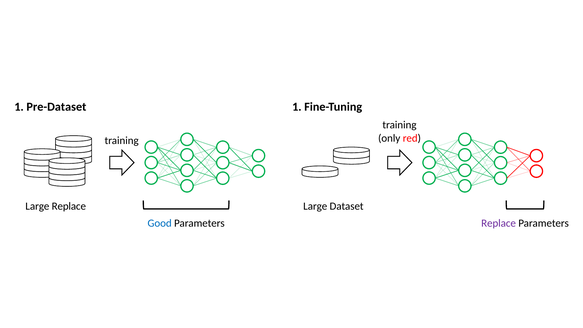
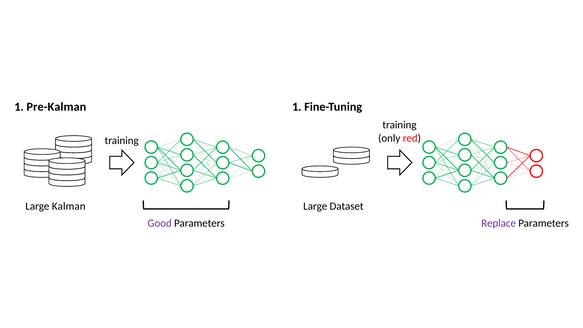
Pre-Dataset: Pre-Dataset -> Pre-Kalman
Large Replace: Replace -> Kalman
Good colour: blue -> purple
